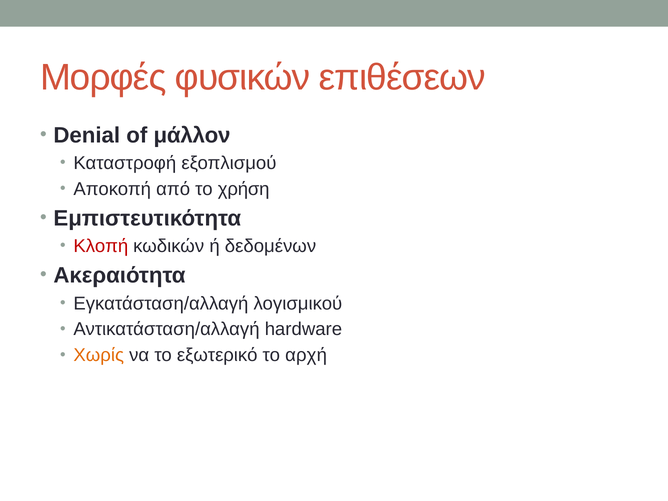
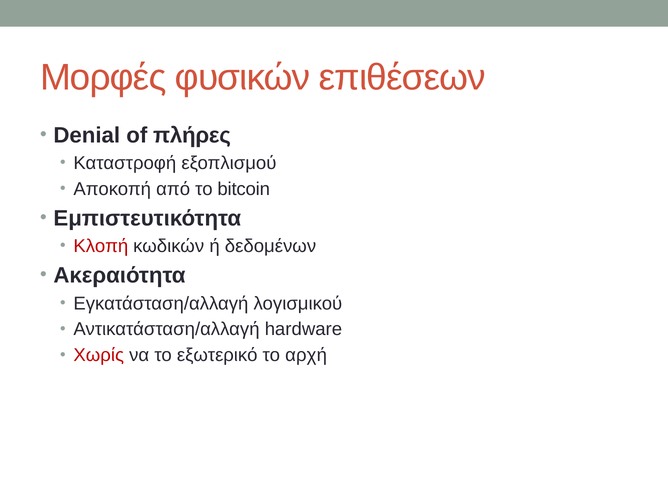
μάλλον: μάλλον -> πλήρες
χρήση: χρήση -> bitcoin
Χωρίς colour: orange -> red
